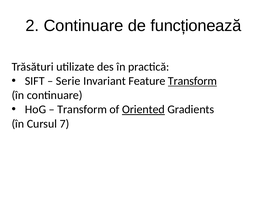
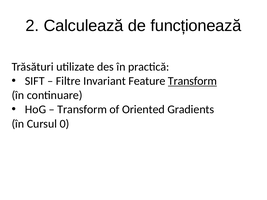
2 Continuare: Continuare -> Calculează
Serie: Serie -> Filtre
Oriented underline: present -> none
7: 7 -> 0
